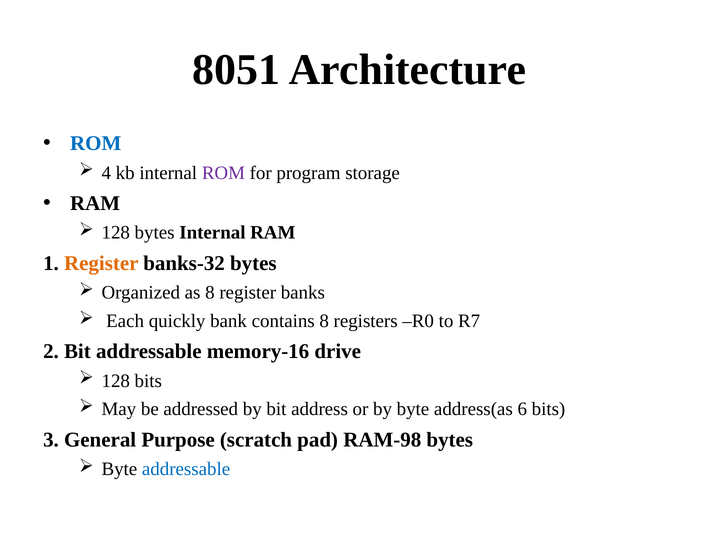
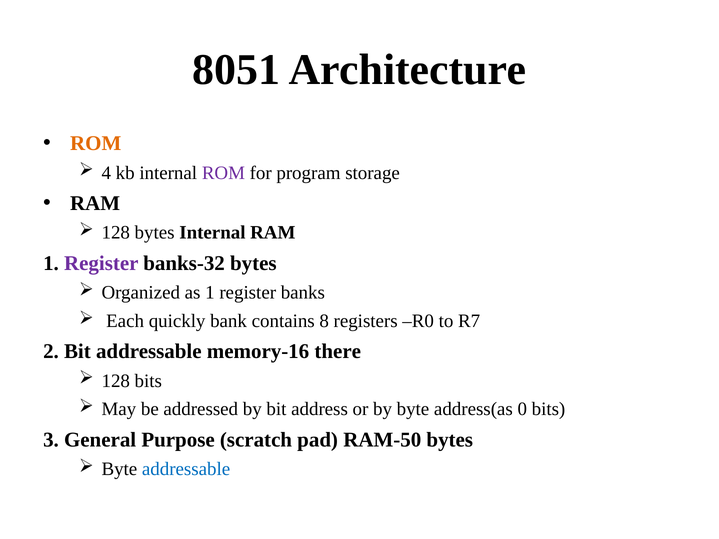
ROM at (96, 143) colour: blue -> orange
Register at (101, 263) colour: orange -> purple
as 8: 8 -> 1
drive: drive -> there
6: 6 -> 0
RAM-98: RAM-98 -> RAM-50
